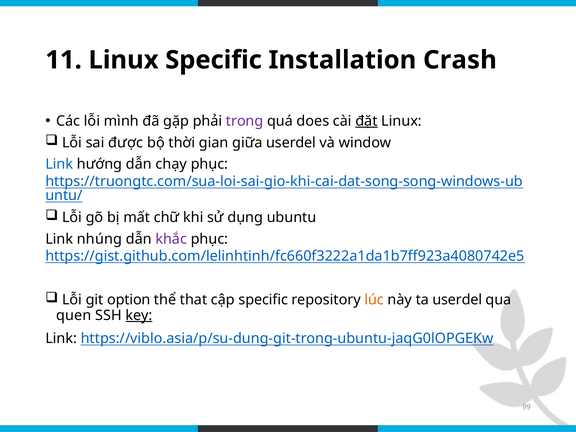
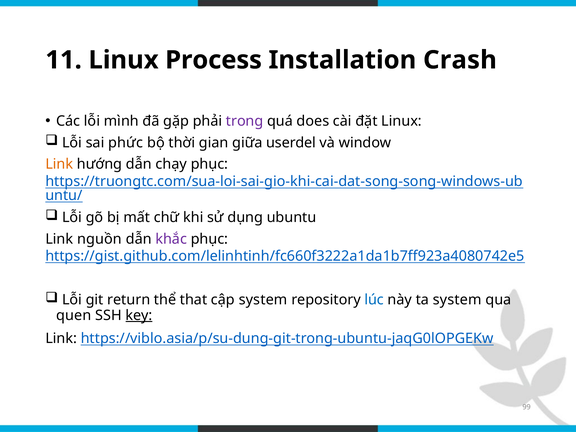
Linux Specific: Specific -> Process
đặt underline: present -> none
được: được -> phức
Link at (59, 164) colour: blue -> orange
nhúng: nhúng -> nguồn
option: option -> return
cập specific: specific -> system
lúc colour: orange -> blue
ta userdel: userdel -> system
